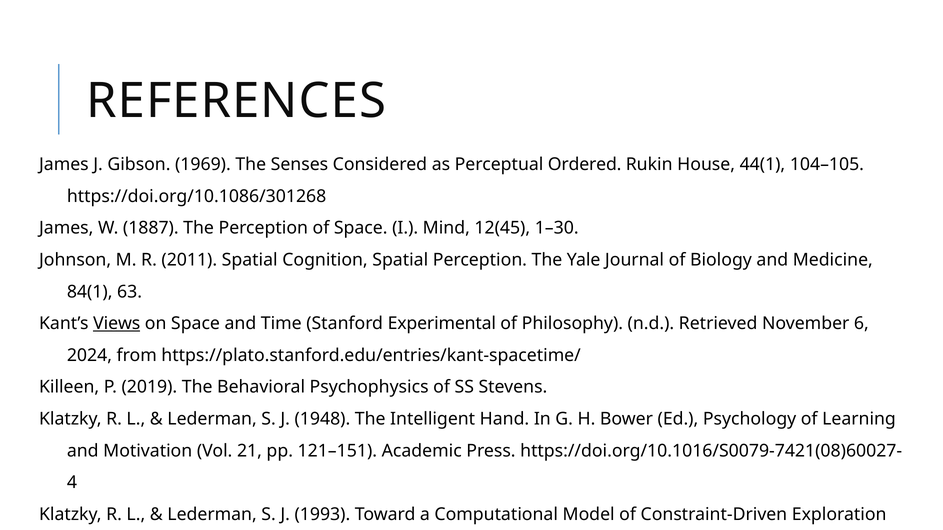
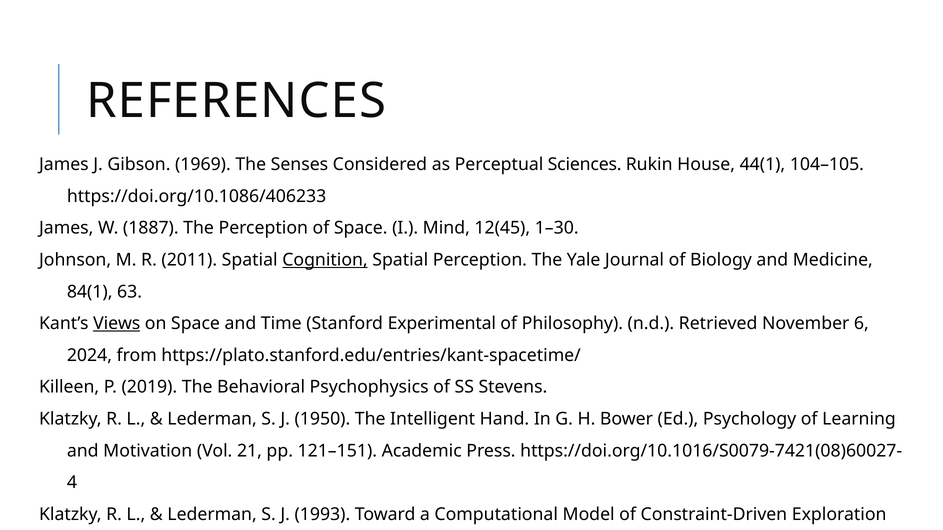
Ordered: Ordered -> Sciences
https://doi.org/10.1086/301268: https://doi.org/10.1086/301268 -> https://doi.org/10.1086/406233
Cognition underline: none -> present
1948: 1948 -> 1950
